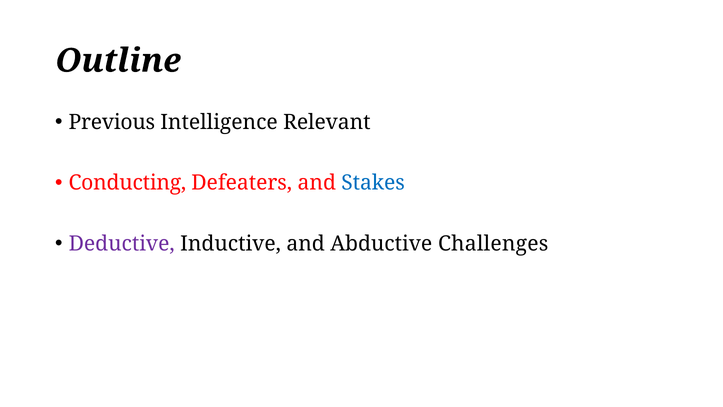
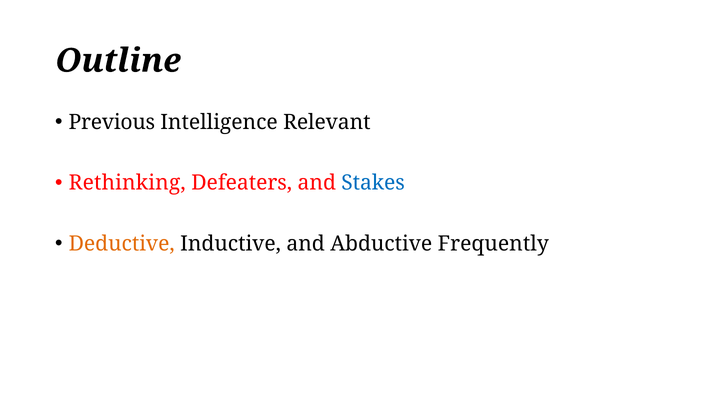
Conducting: Conducting -> Rethinking
Deductive colour: purple -> orange
Challenges: Challenges -> Frequently
